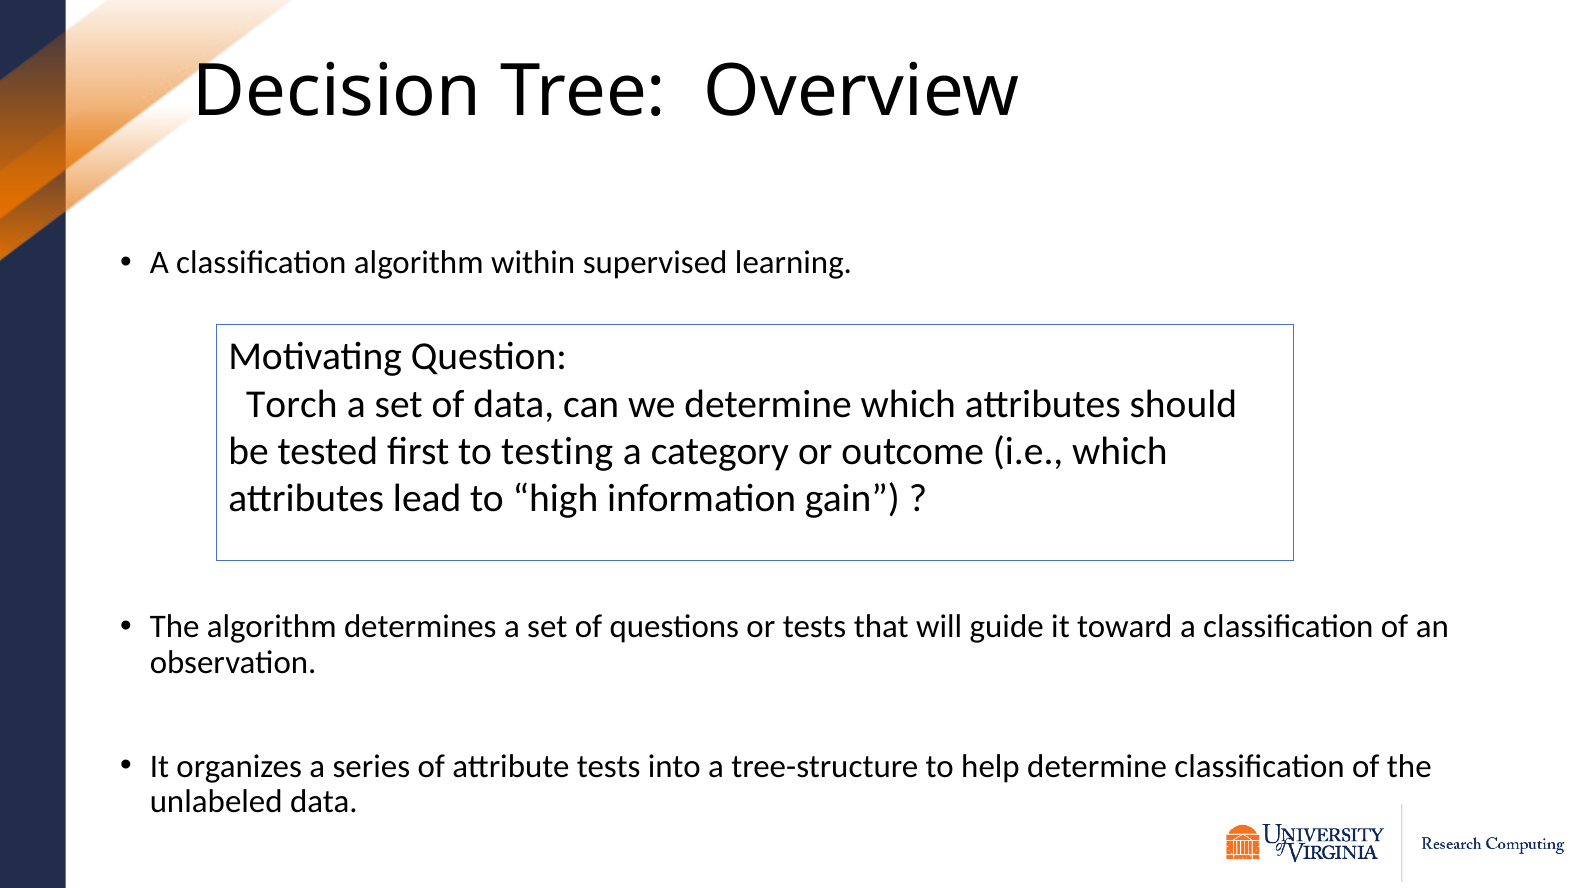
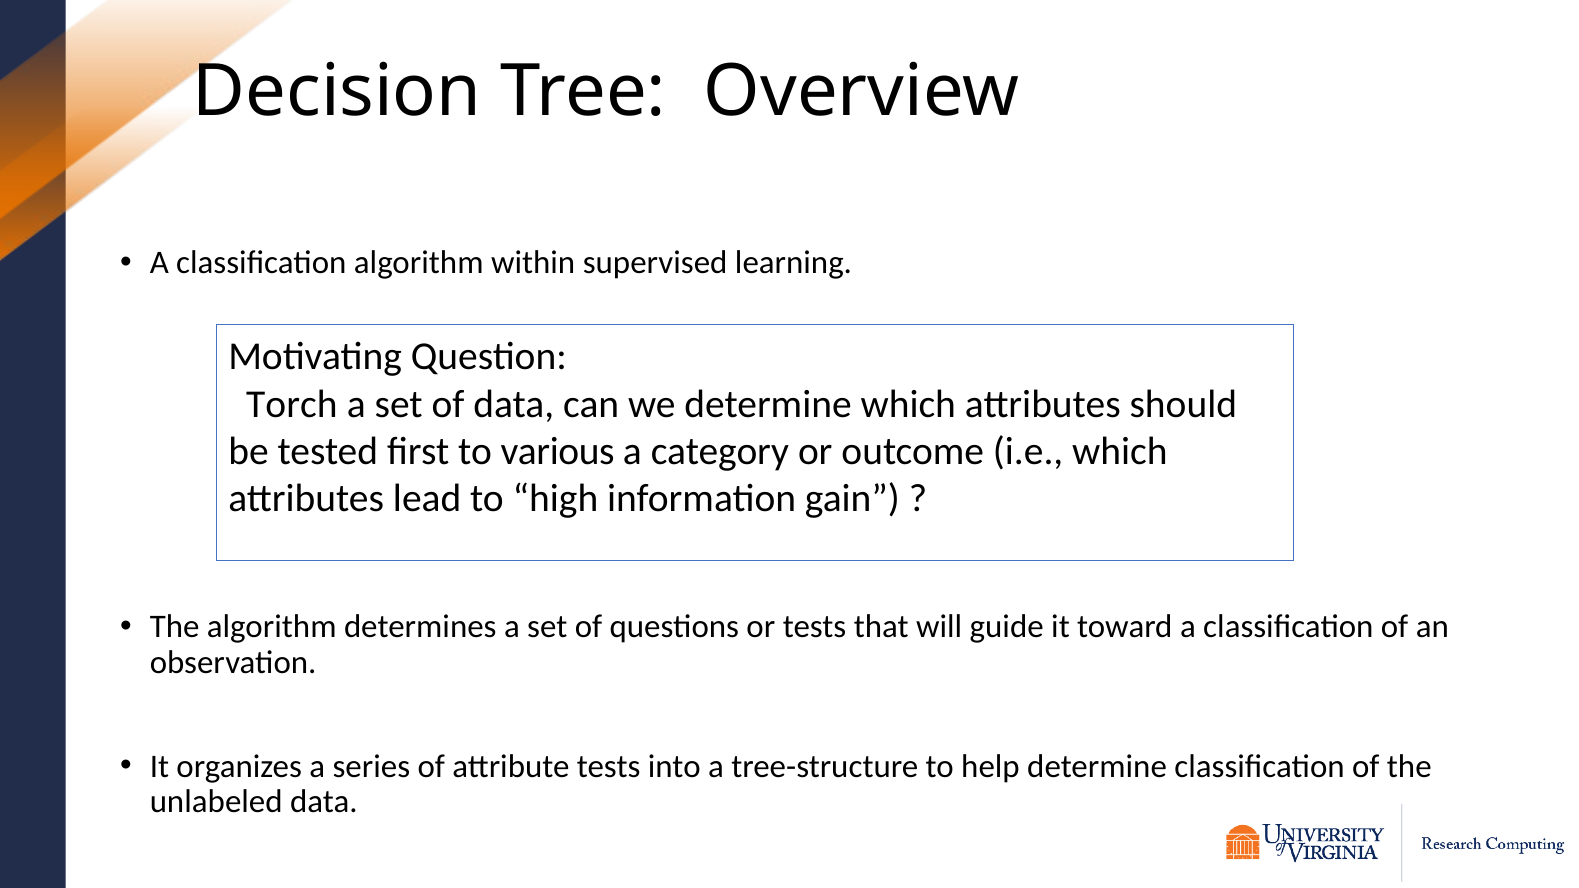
testing: testing -> various
